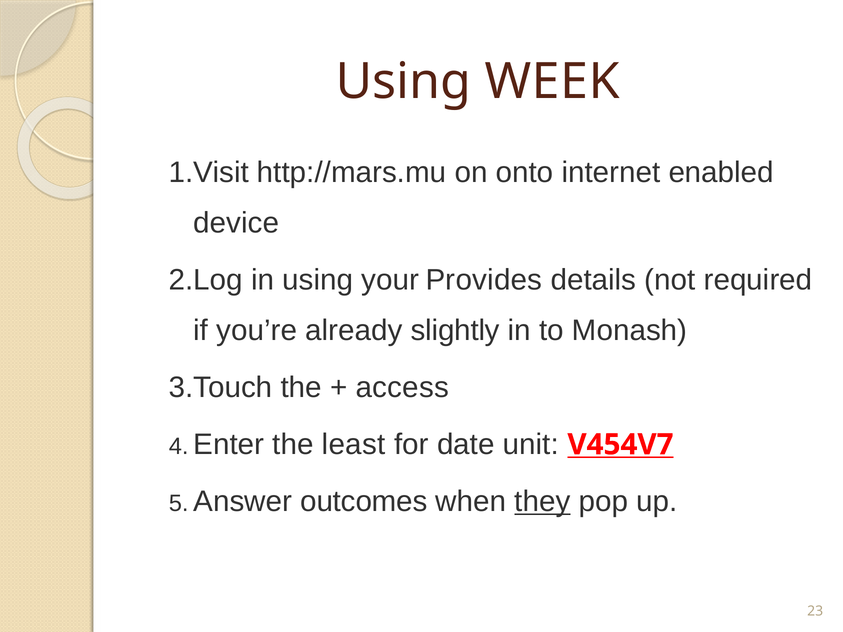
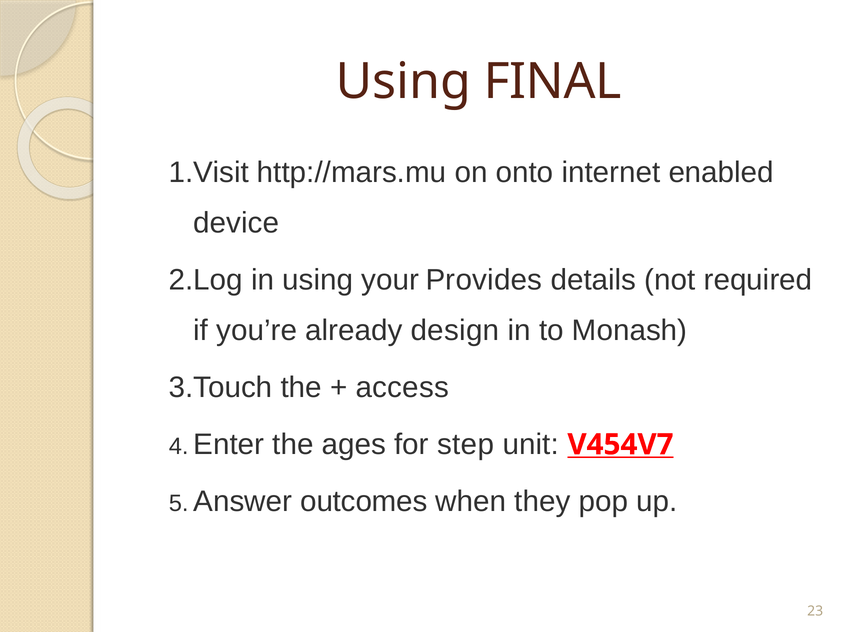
WEEK: WEEK -> FINAL
slightly: slightly -> design
least: least -> ages
date: date -> step
they underline: present -> none
